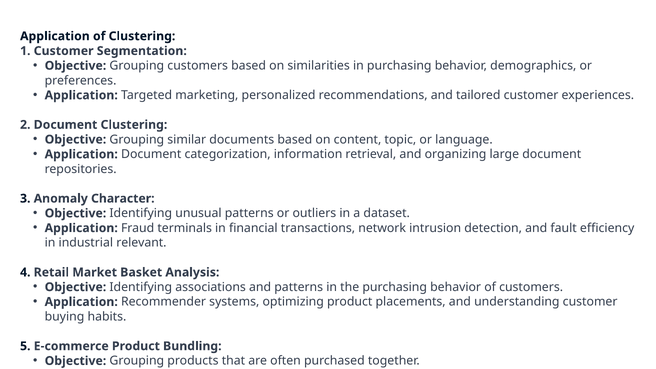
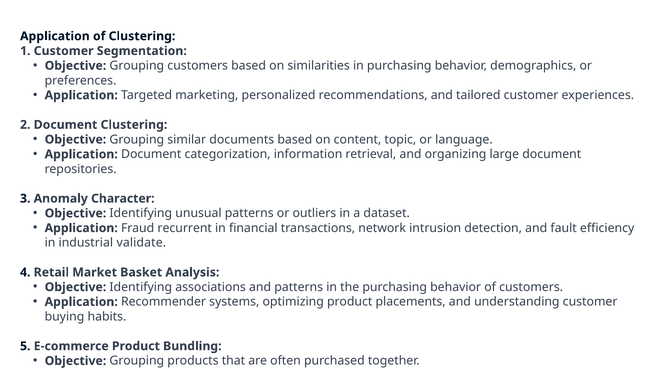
terminals: terminals -> recurrent
relevant: relevant -> validate
